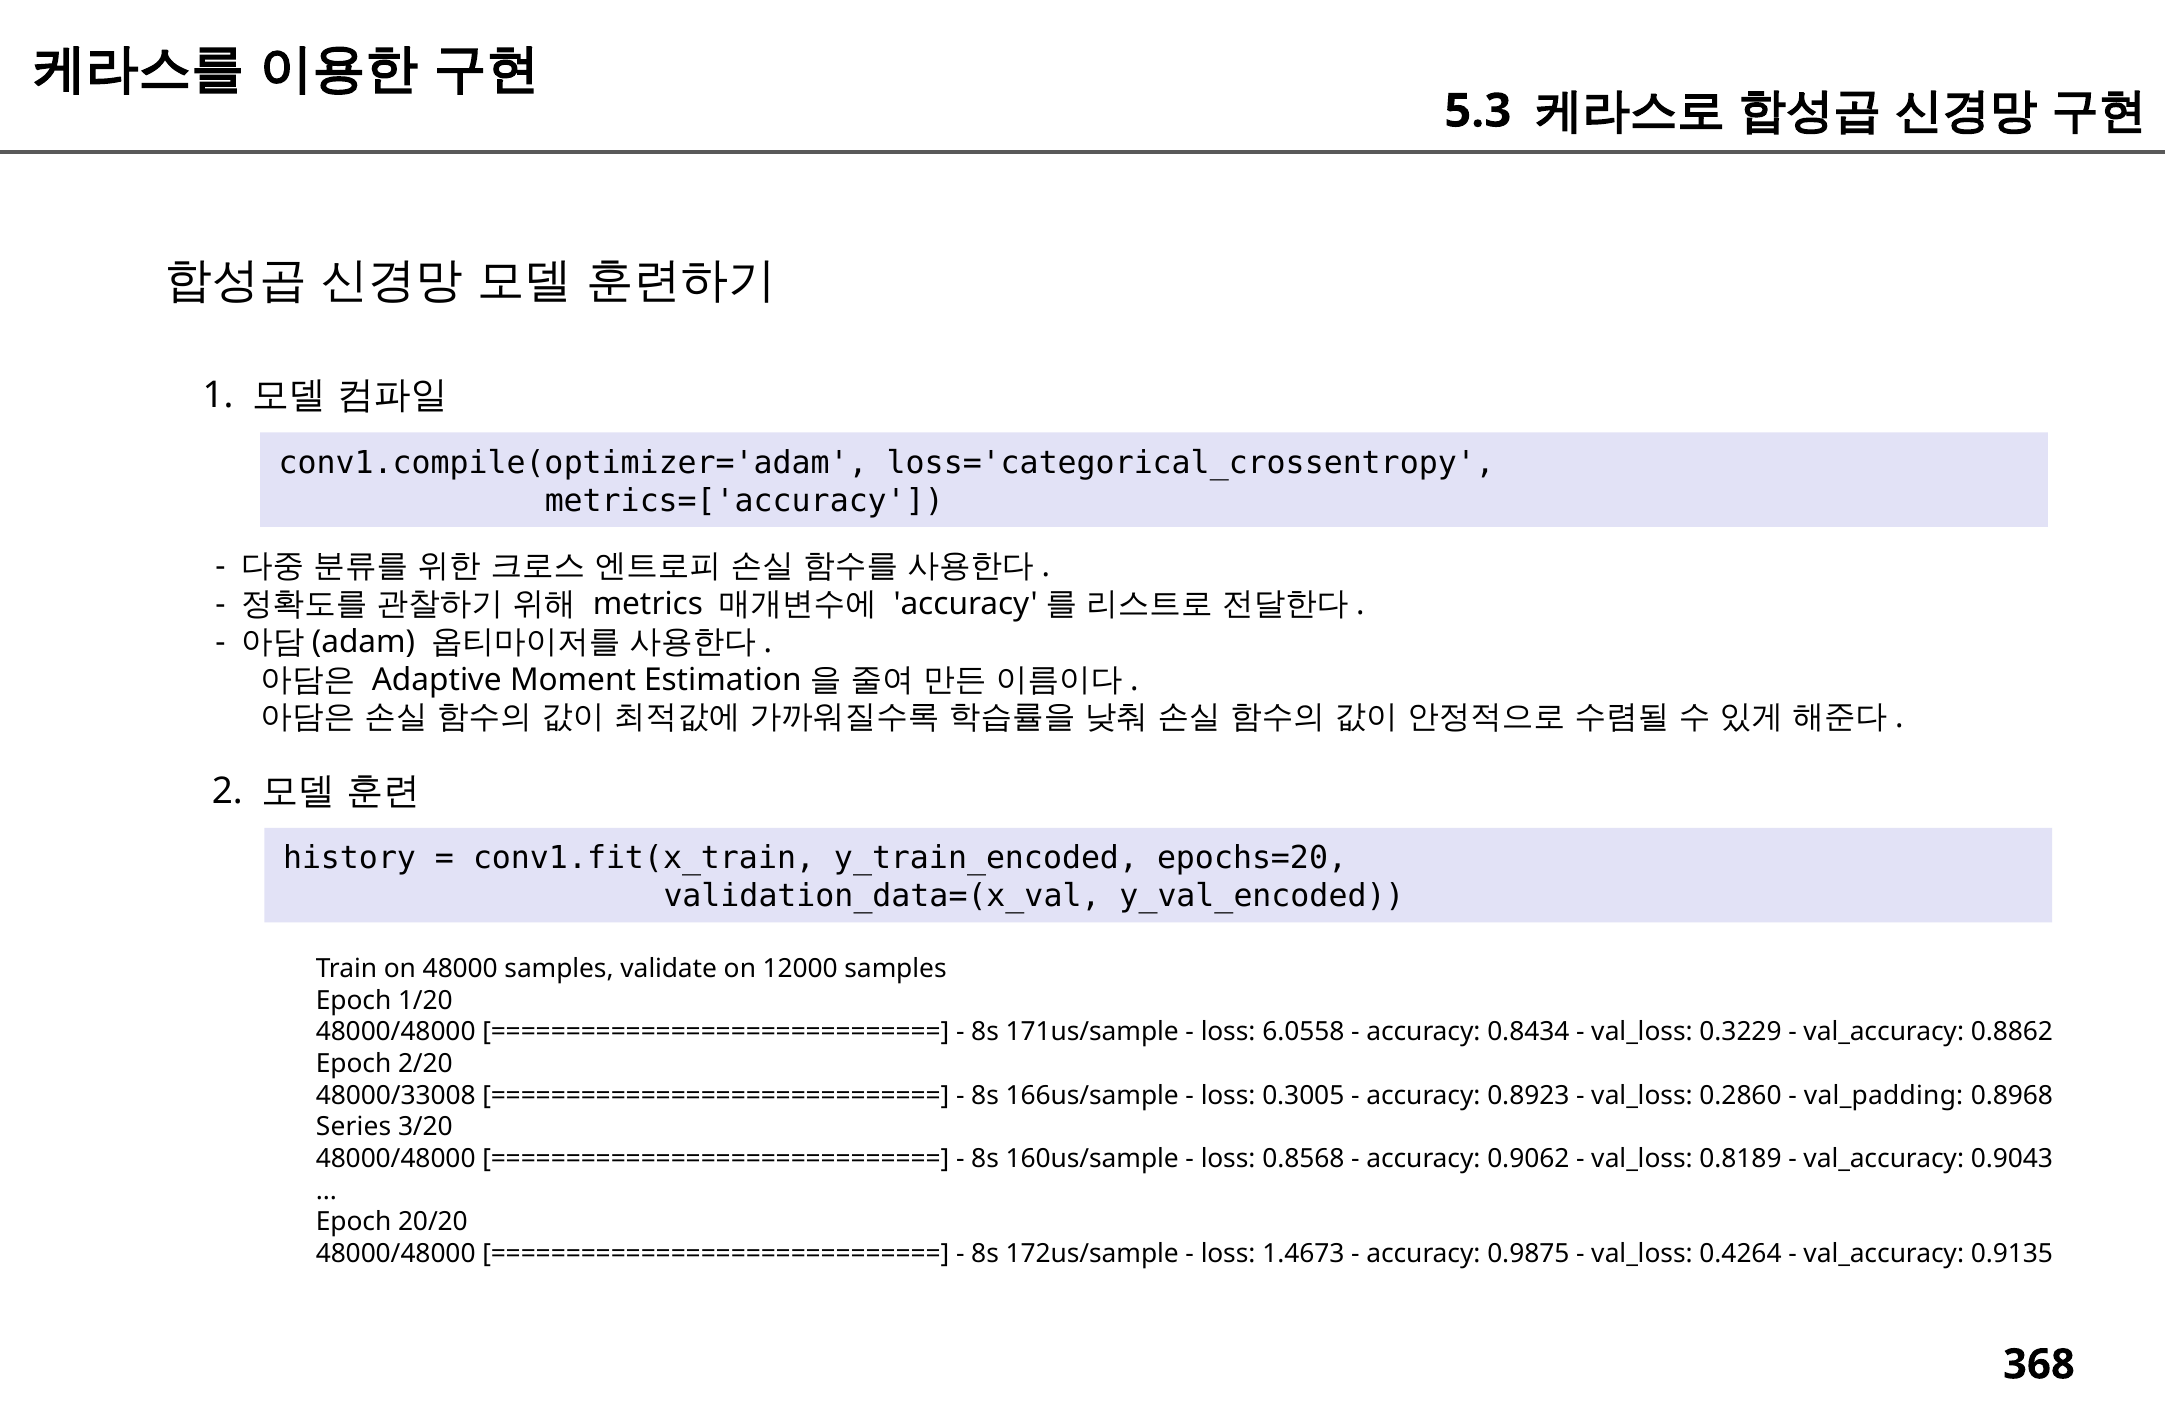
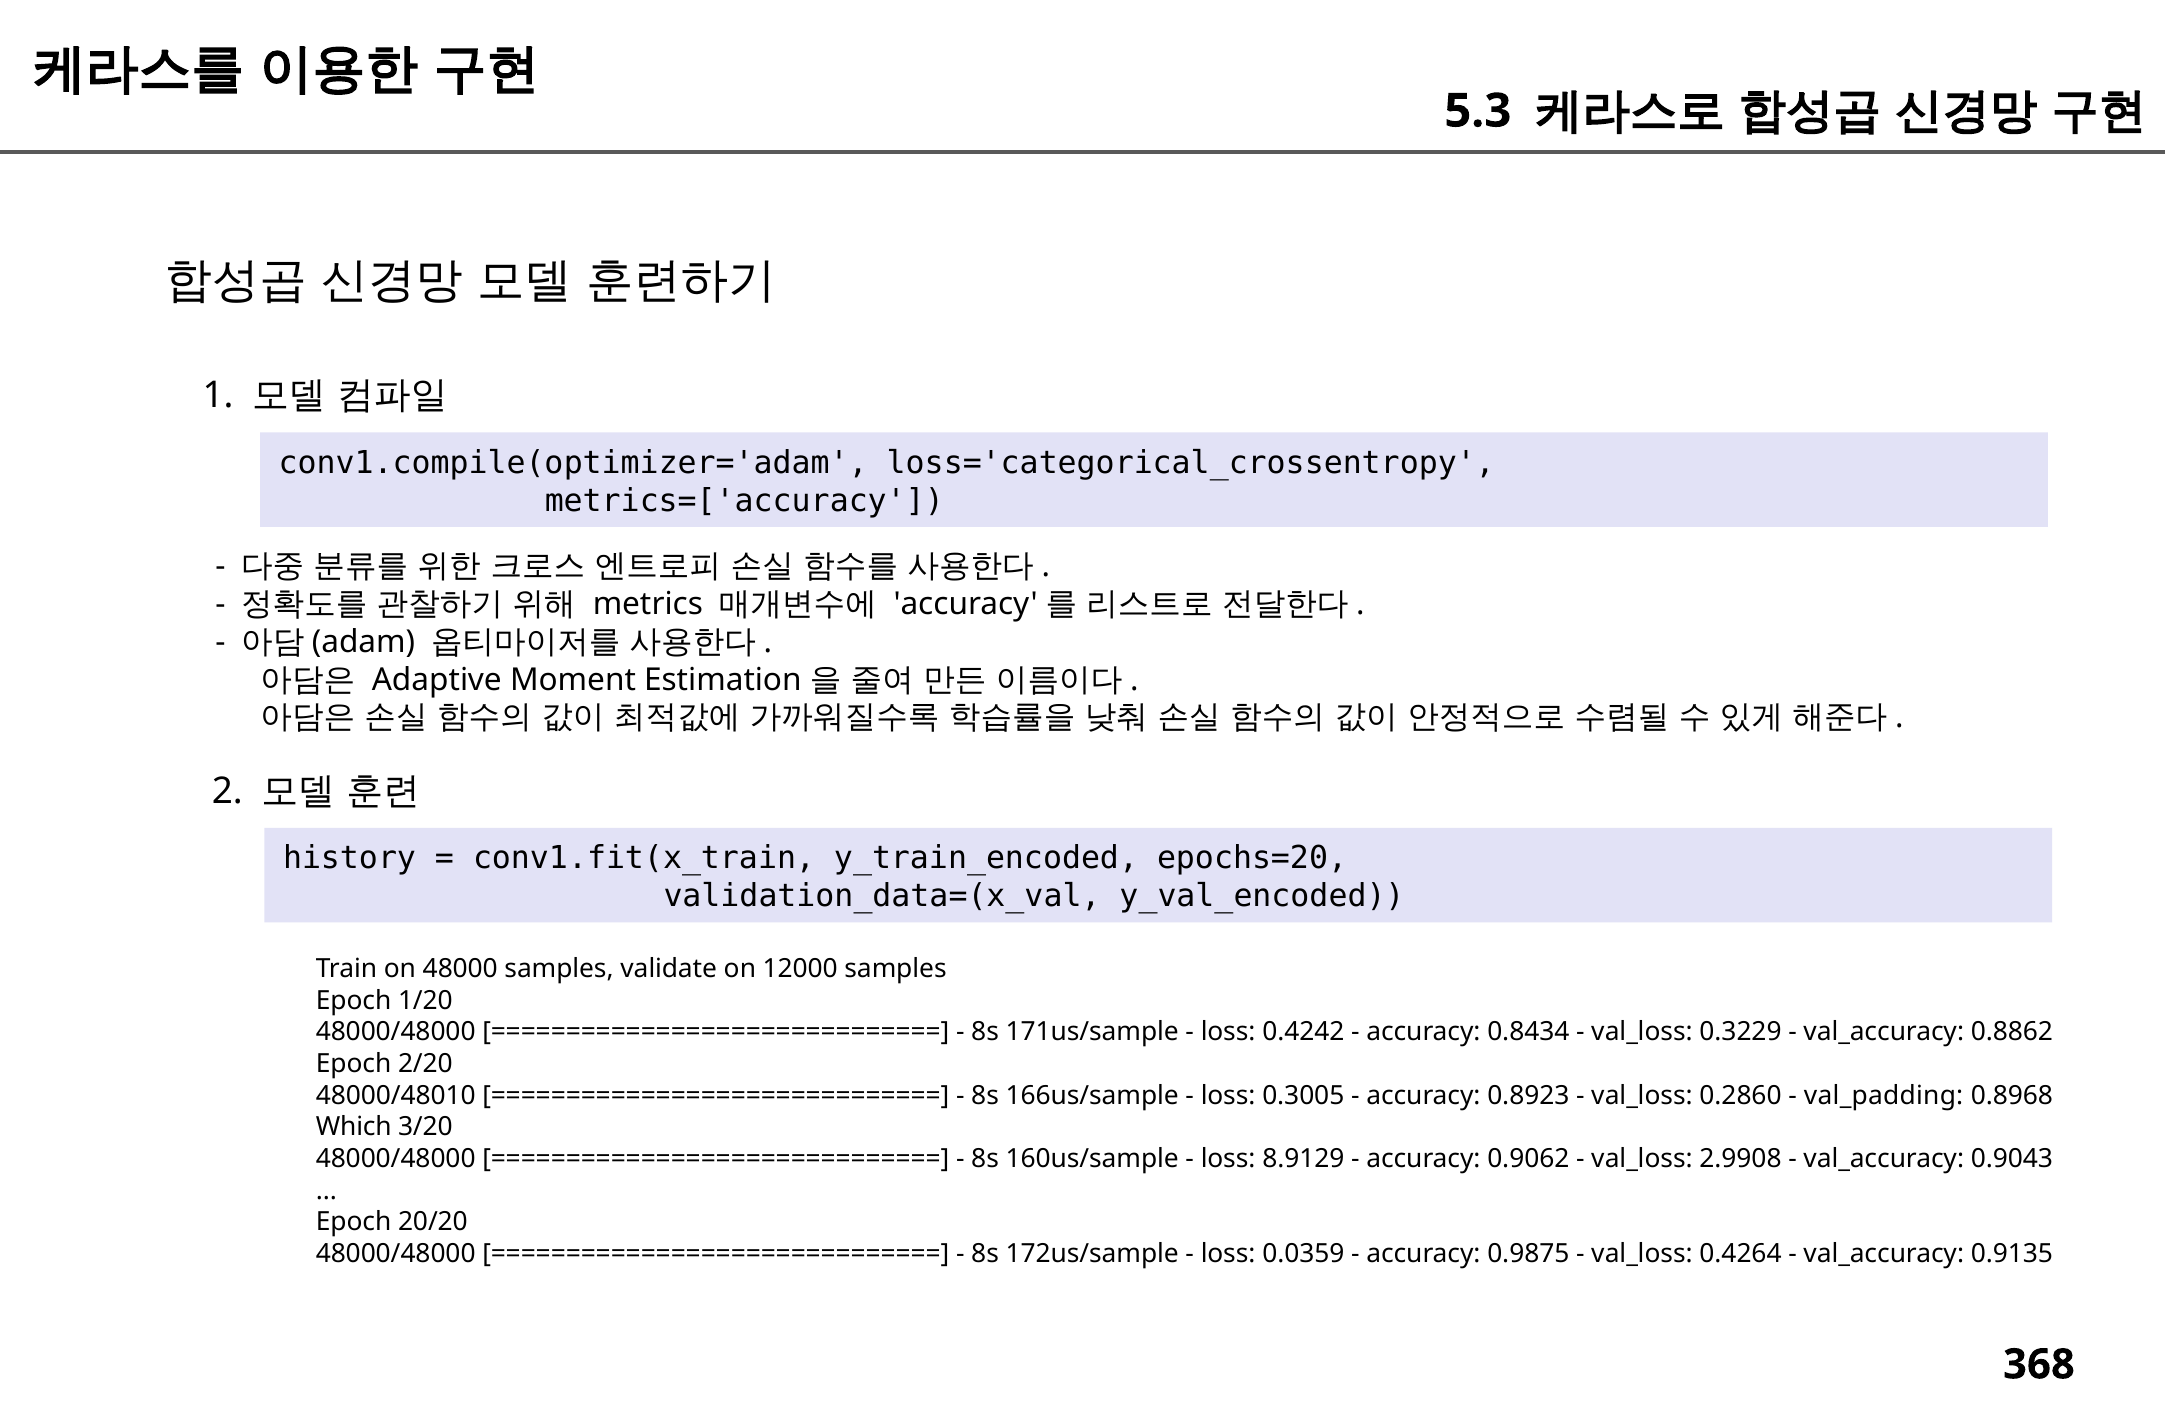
6.0558: 6.0558 -> 0.4242
48000/33008: 48000/33008 -> 48000/48010
Series: Series -> Which
0.8568: 0.8568 -> 8.9129
0.8189: 0.8189 -> 2.9908
1.4673: 1.4673 -> 0.0359
